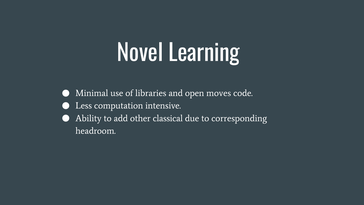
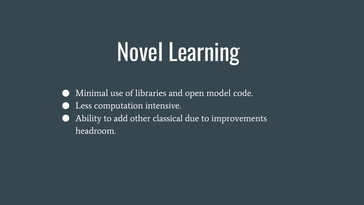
moves: moves -> model
corresponding: corresponding -> improvements
